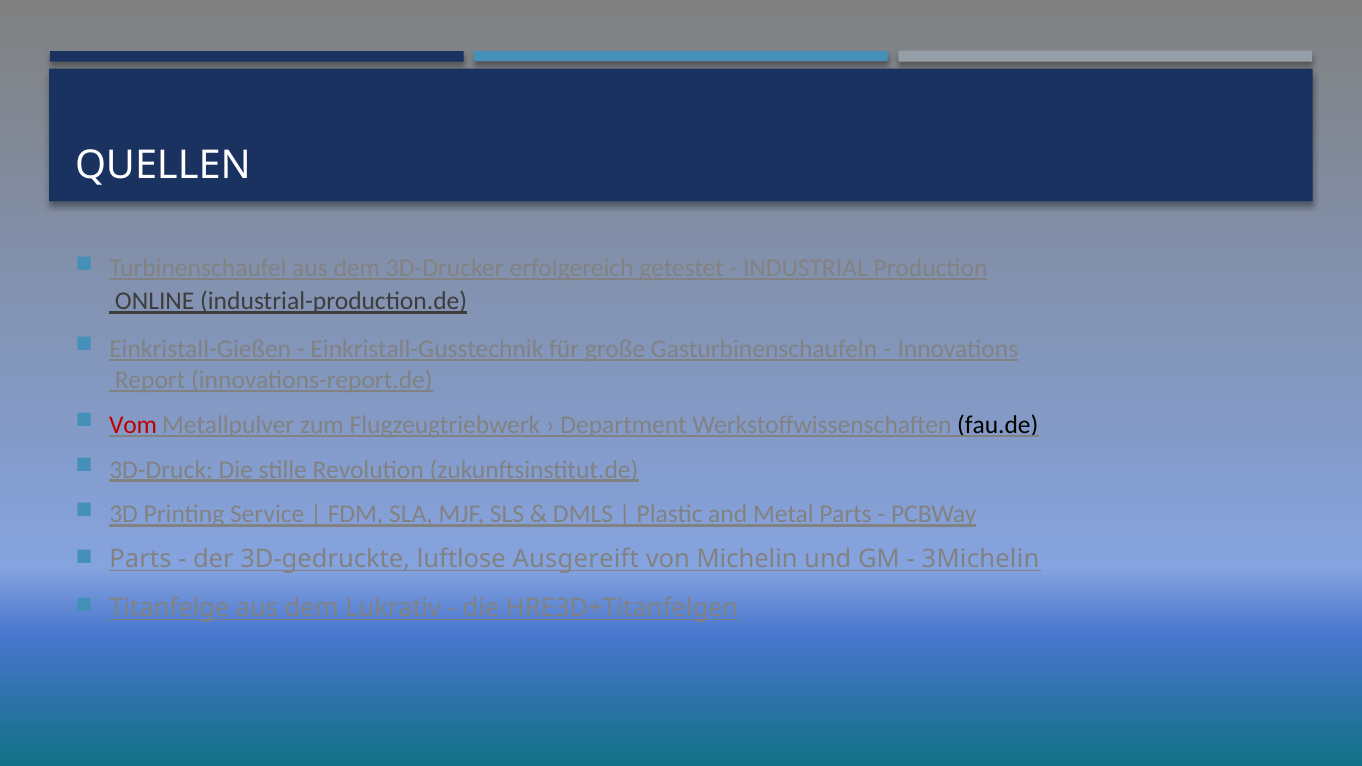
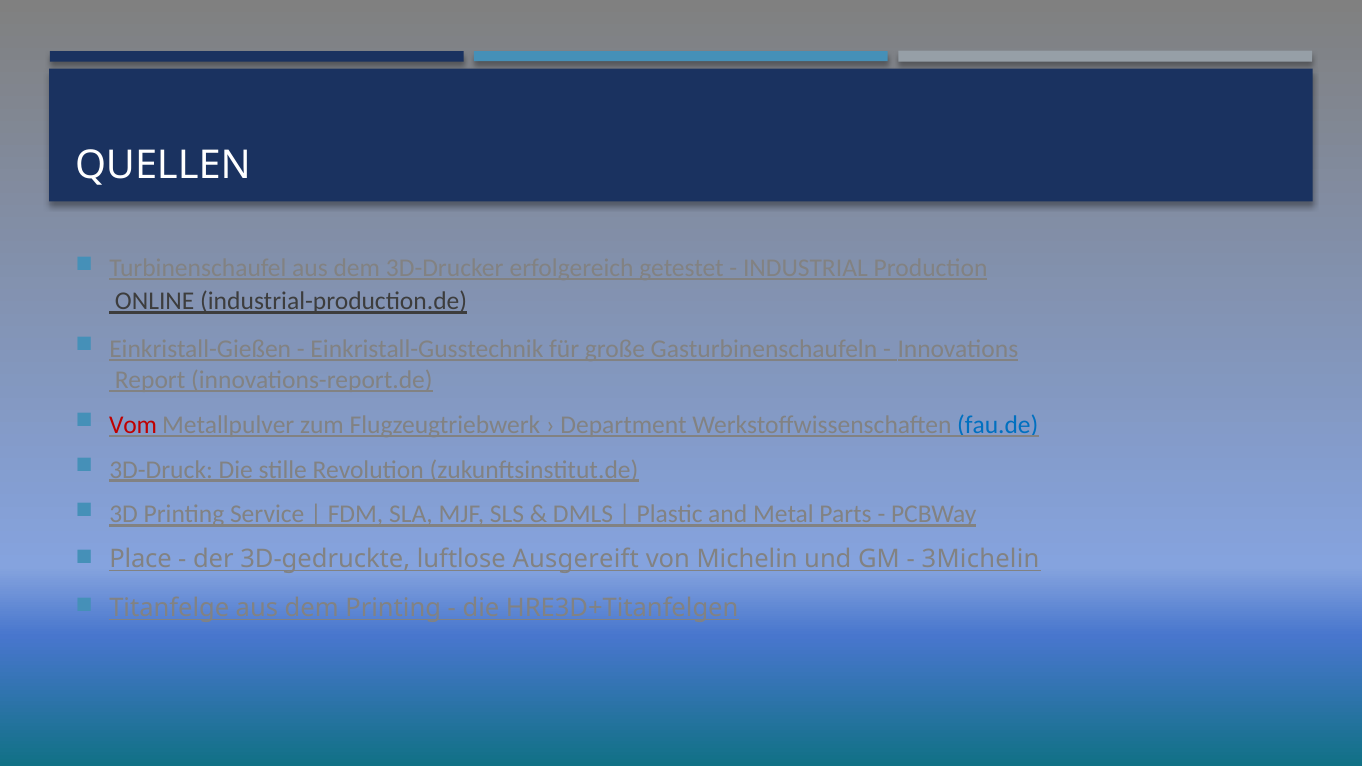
fau.de colour: black -> blue
Parts at (140, 559): Parts -> Place
dem Lukrativ: Lukrativ -> Printing
